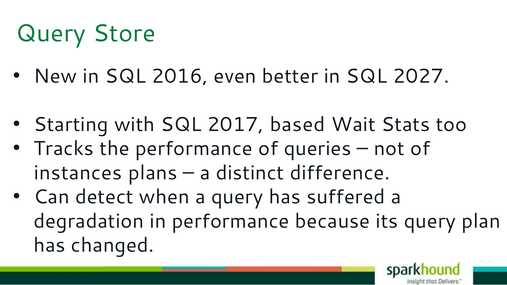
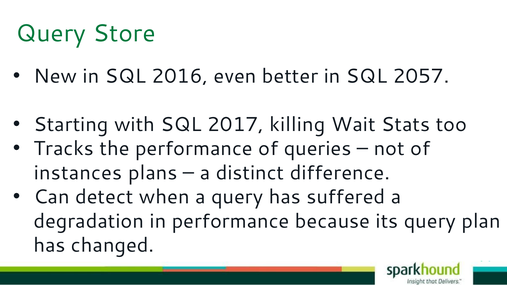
2027: 2027 -> 2057
based: based -> killing
